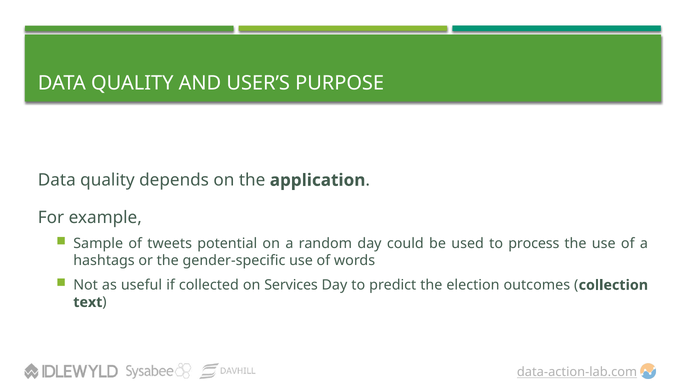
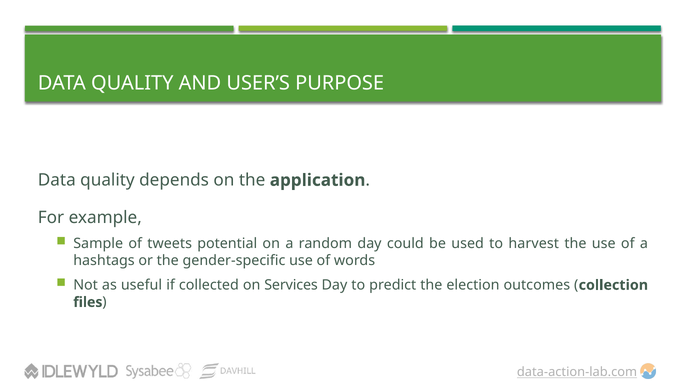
process: process -> harvest
text: text -> files
